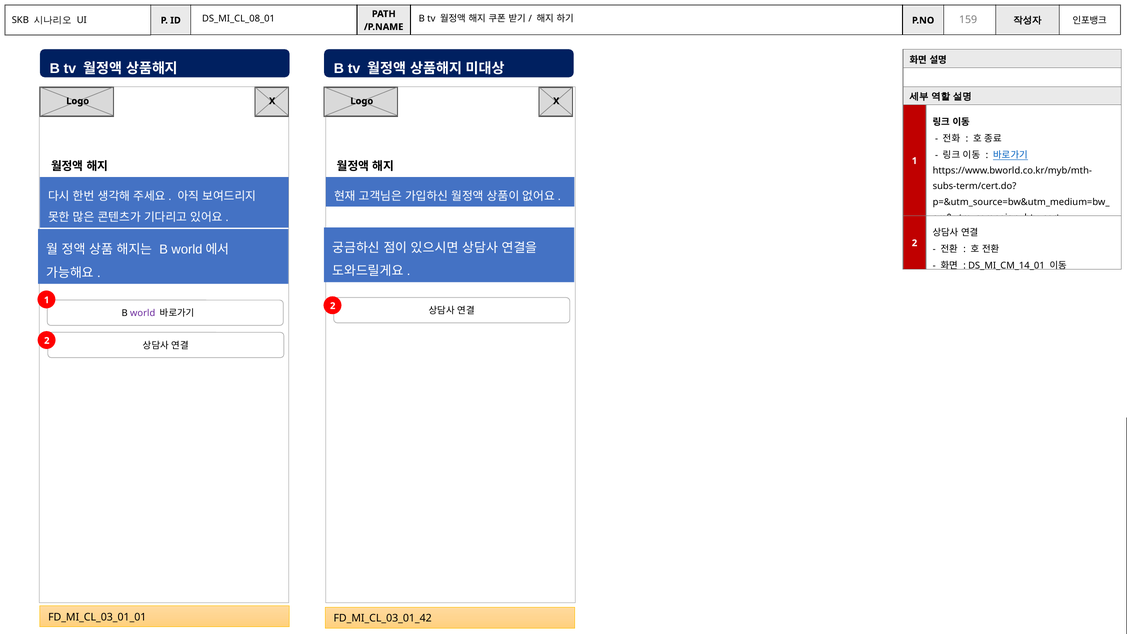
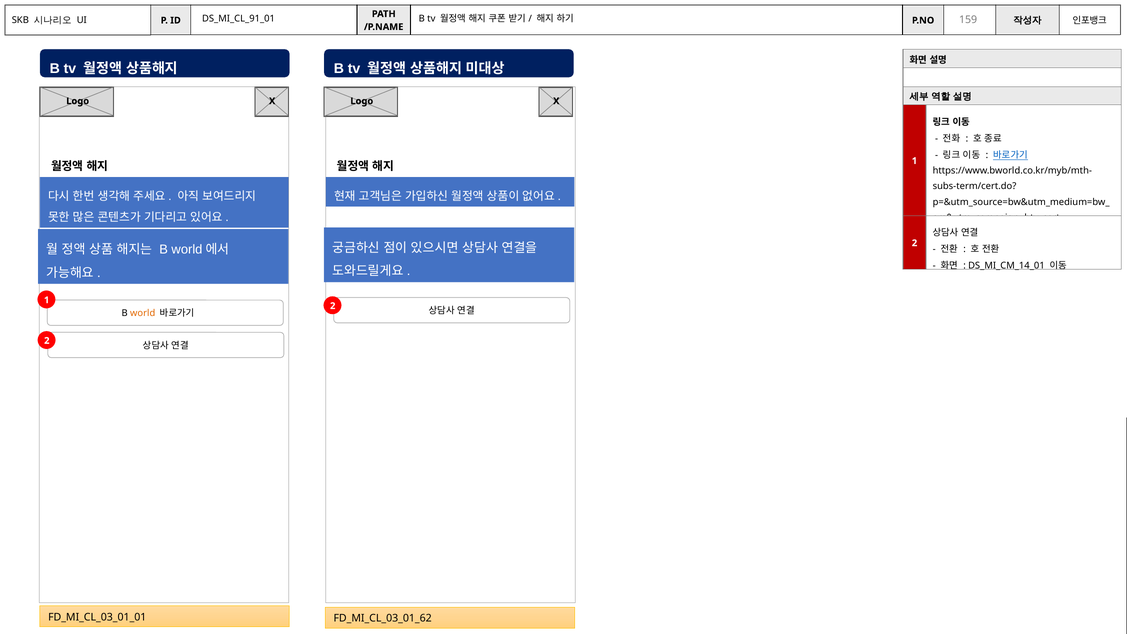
DS_MI_CL_08_01: DS_MI_CL_08_01 -> DS_MI_CL_91_01
world colour: purple -> orange
FD_MI_CL_03_01_42: FD_MI_CL_03_01_42 -> FD_MI_CL_03_01_62
